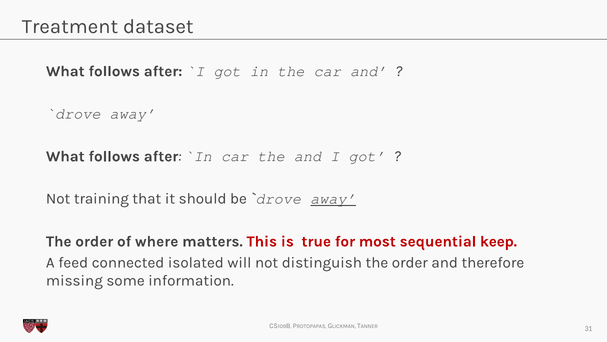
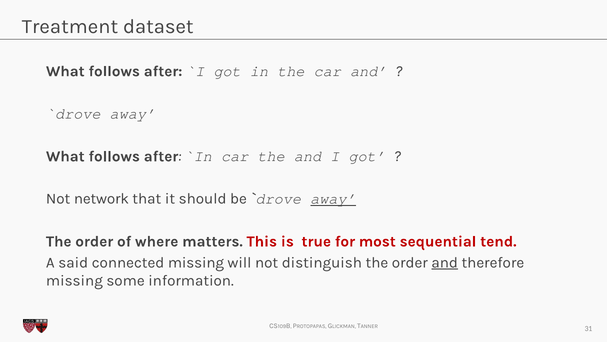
training: training -> network
keep: keep -> tend
feed: feed -> said
connected isolated: isolated -> missing
and at (445, 262) underline: none -> present
